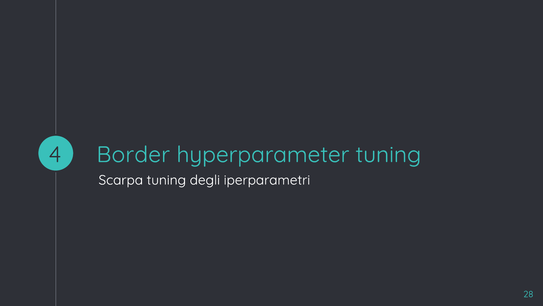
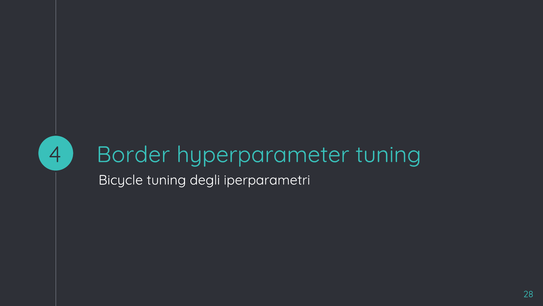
Scarpa: Scarpa -> Bicycle
